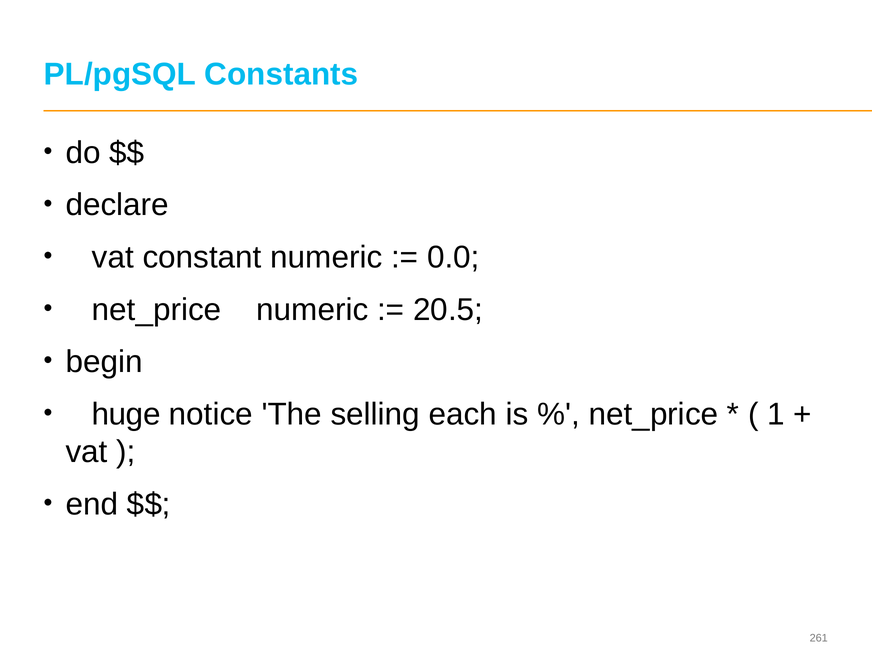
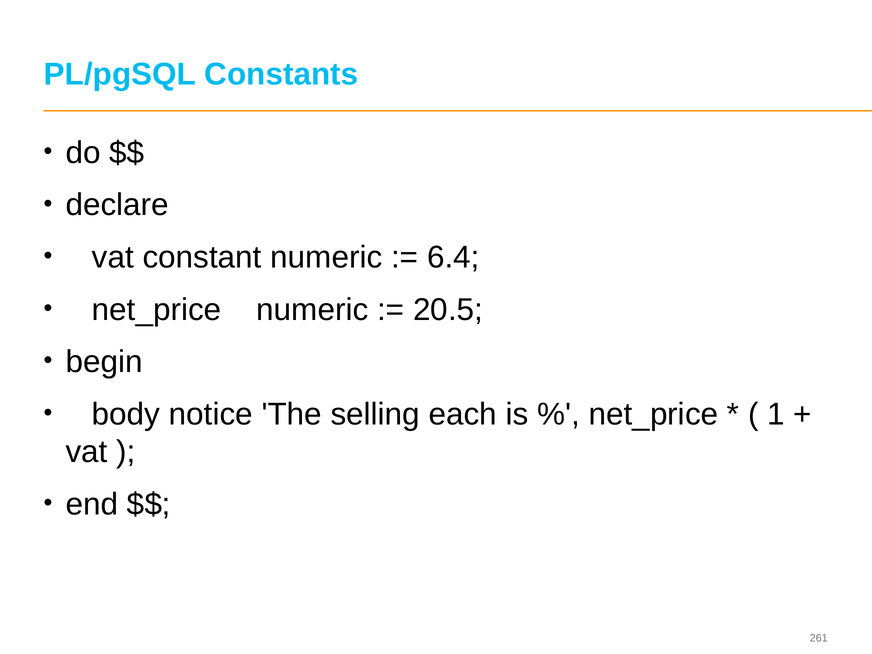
0.0: 0.0 -> 6.4
huge: huge -> body
